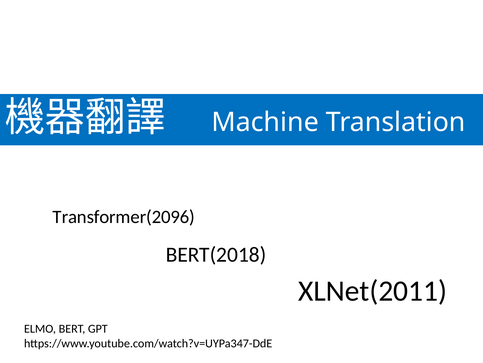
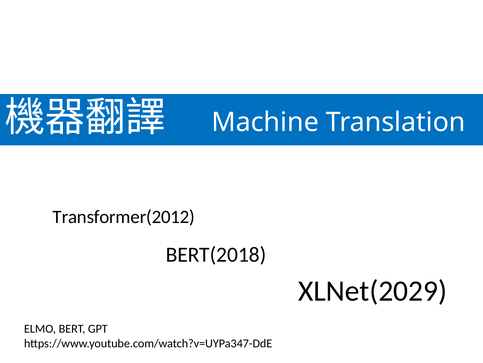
Transformer(2096: Transformer(2096 -> Transformer(2012
XLNet(2011: XLNet(2011 -> XLNet(2029
